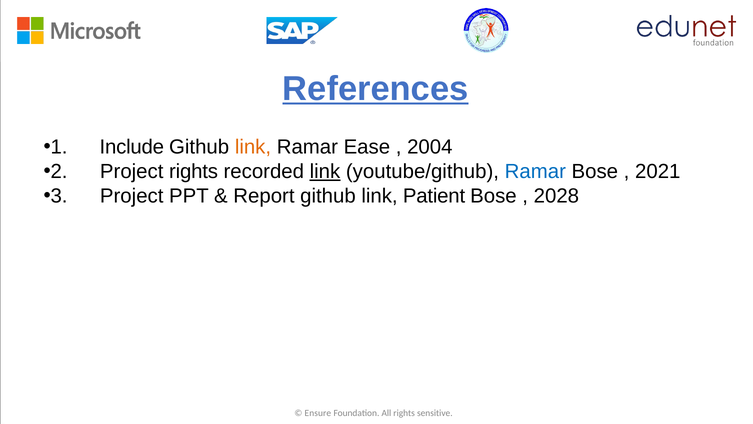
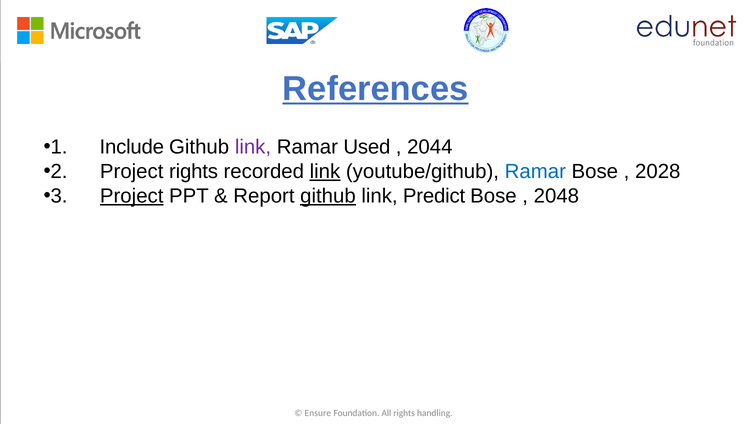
link at (253, 147) colour: orange -> purple
Ease: Ease -> Used
2004: 2004 -> 2044
2021: 2021 -> 2028
Project at (132, 196) underline: none -> present
github at (328, 196) underline: none -> present
Patient: Patient -> Predict
2028: 2028 -> 2048
sensitive: sensitive -> handling
